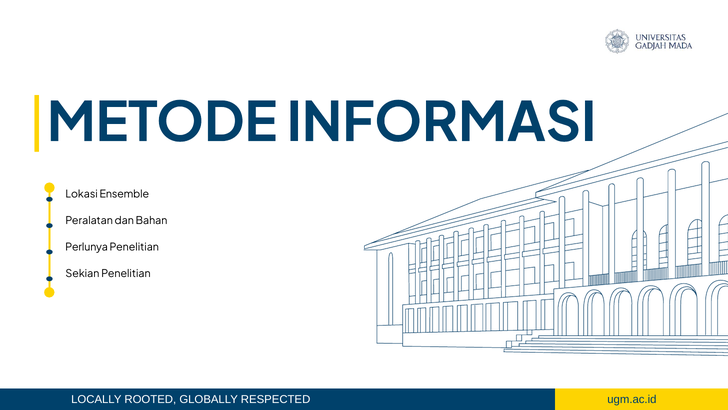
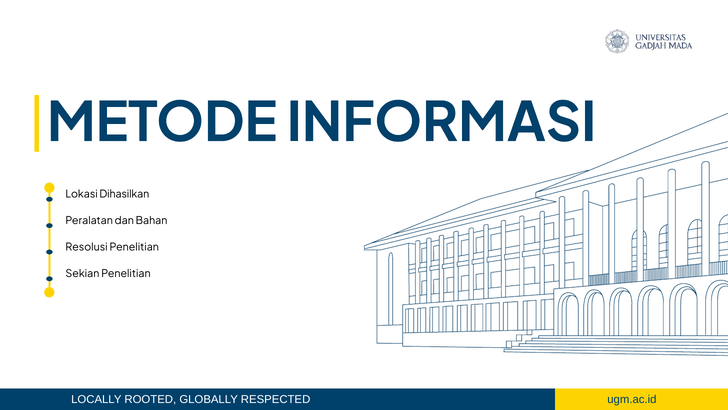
Ensemble: Ensemble -> Dihasilkan
Perlunya: Perlunya -> Resolusi
